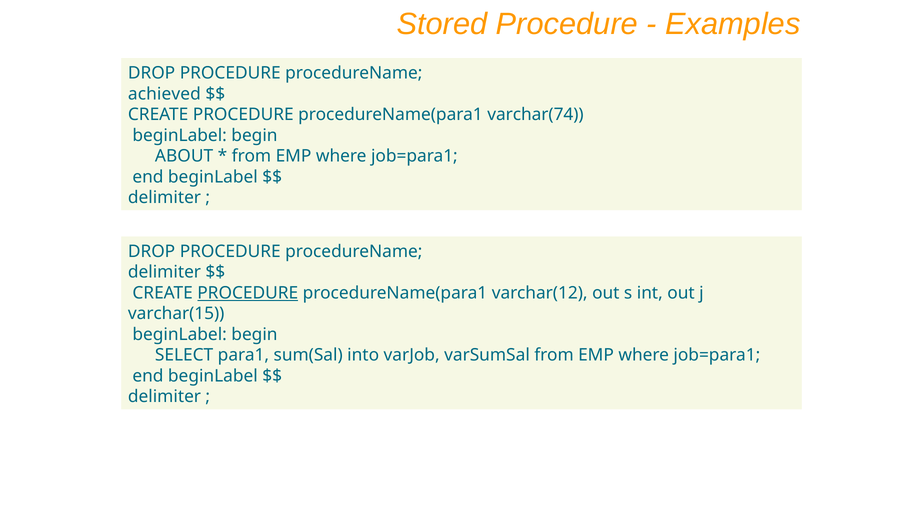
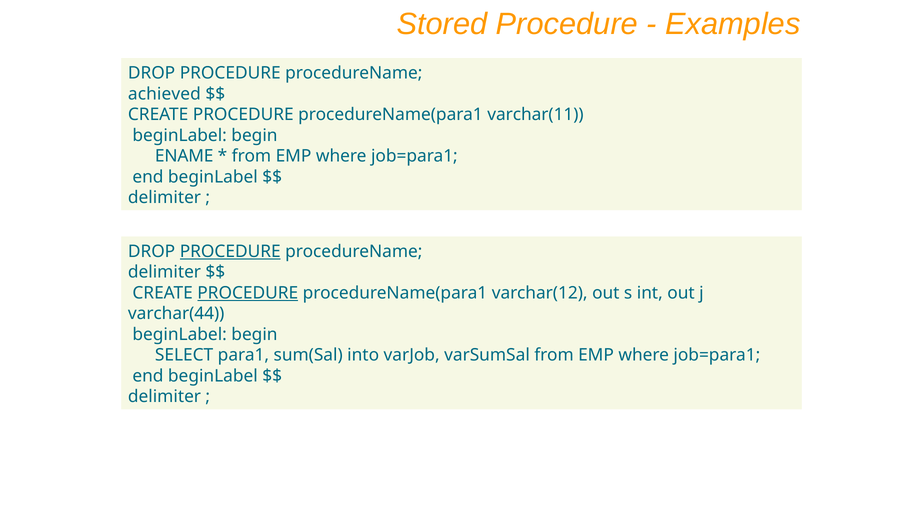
varchar(74: varchar(74 -> varchar(11
ABOUT: ABOUT -> ENAME
PROCEDURE at (230, 251) underline: none -> present
varchar(15: varchar(15 -> varchar(44
